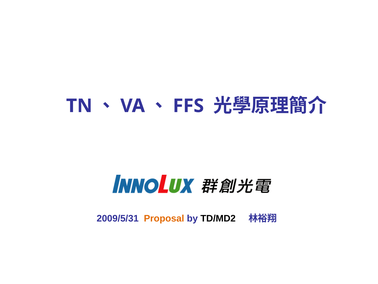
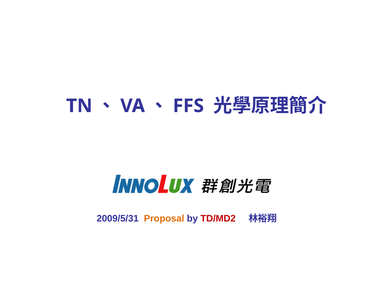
TD/MD2 colour: black -> red
